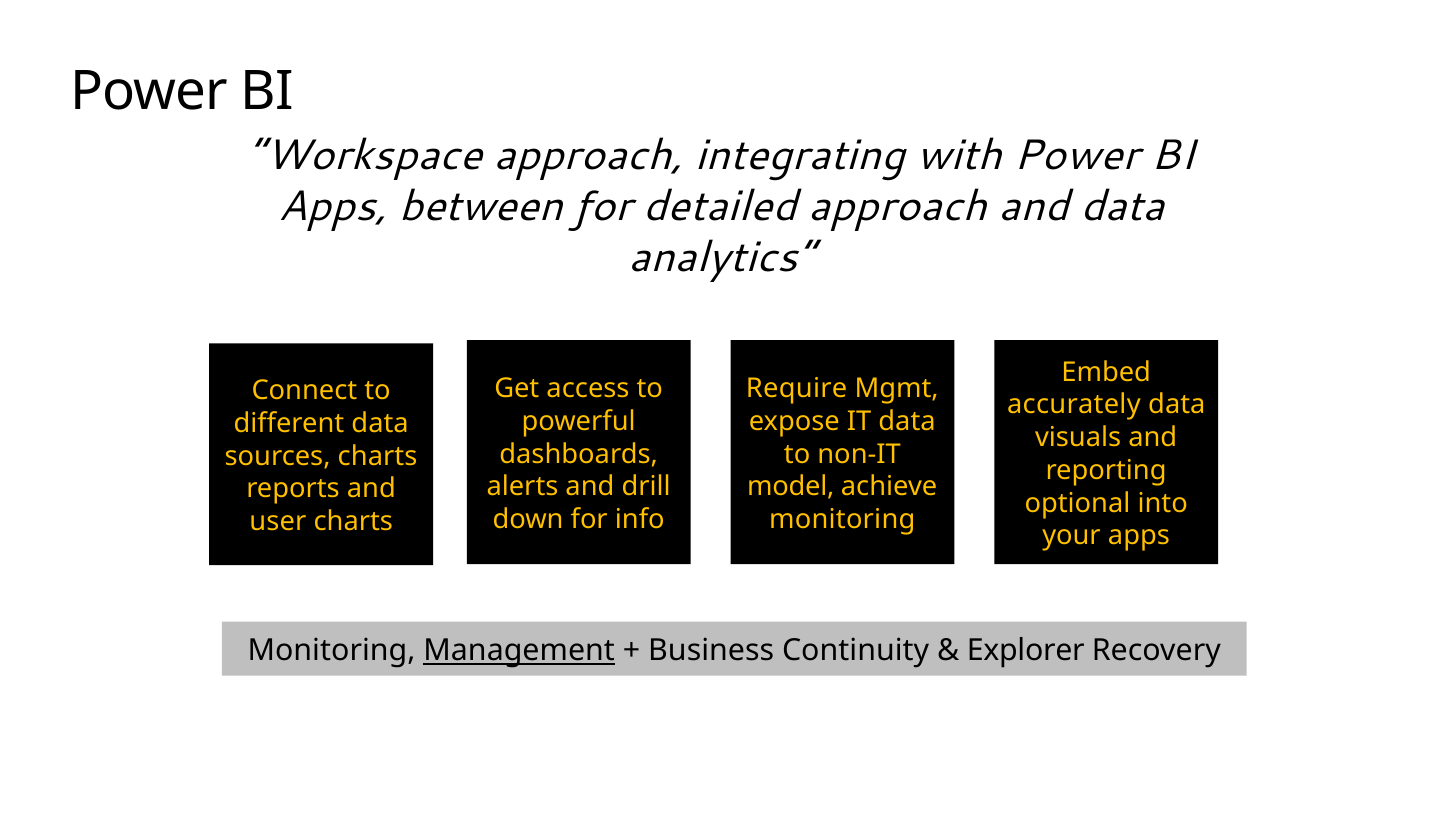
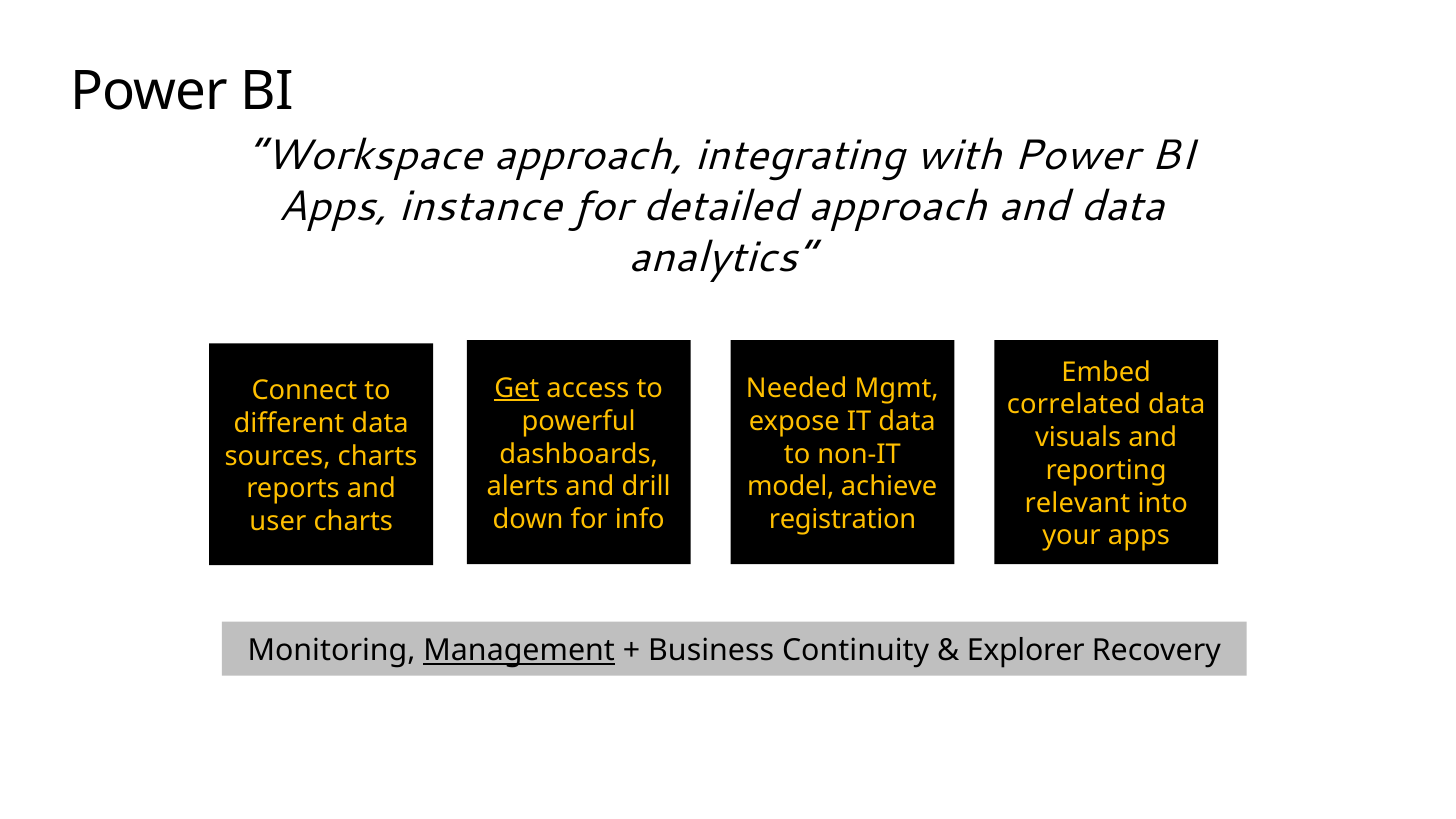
between: between -> instance
Get underline: none -> present
Require: Require -> Needed
accurately: accurately -> correlated
optional: optional -> relevant
monitoring at (842, 520): monitoring -> registration
